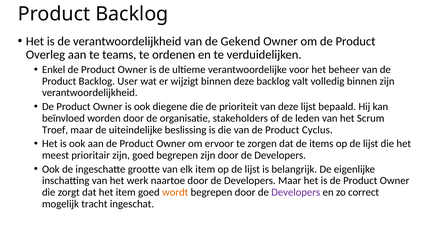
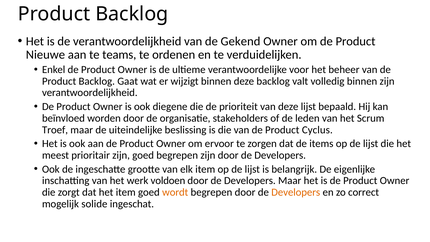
Overleg: Overleg -> Nieuwe
User: User -> Gaat
naartoe: naartoe -> voldoen
Developers at (296, 192) colour: purple -> orange
tracht: tracht -> solide
